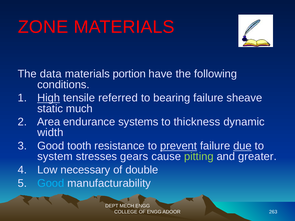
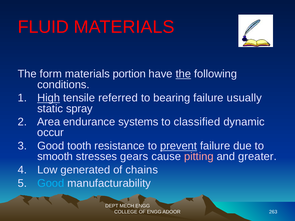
ZONE: ZONE -> FLUID
data: data -> form
the at (183, 74) underline: none -> present
sheave: sheave -> usually
much: much -> spray
thickness: thickness -> classified
width: width -> occur
due underline: present -> none
system: system -> smooth
pitting colour: light green -> pink
necessary: necessary -> generated
double: double -> chains
